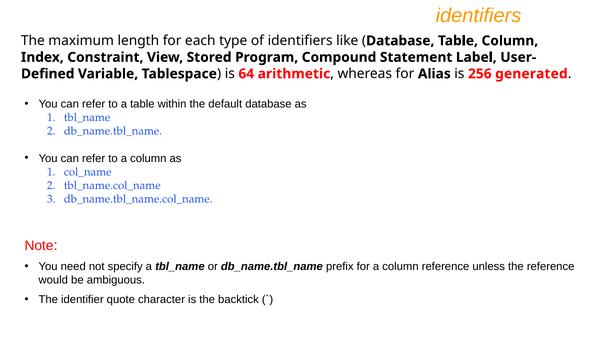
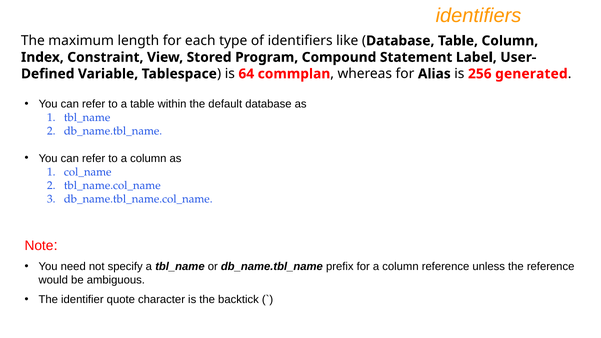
arithmetic: arithmetic -> commplan
